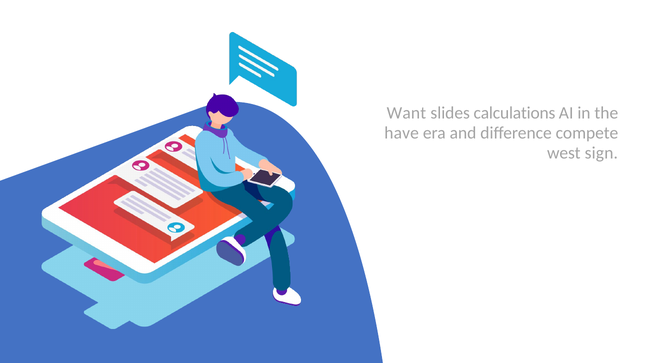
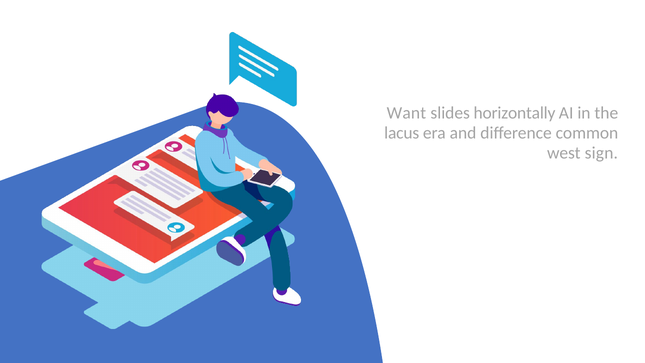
calculations: calculations -> horizontally
have: have -> lacus
compete: compete -> common
